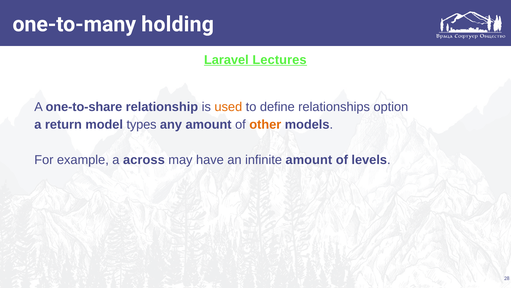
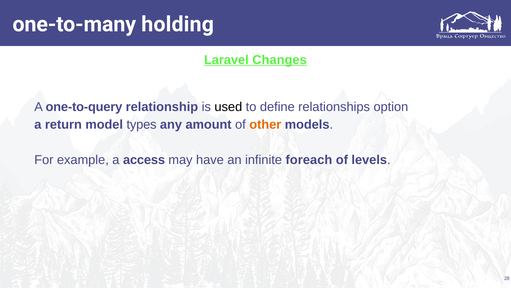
Lectures: Lectures -> Changes
one-to-share: one-to-share -> one-to-query
used colour: orange -> black
across: across -> access
infinite amount: amount -> foreach
